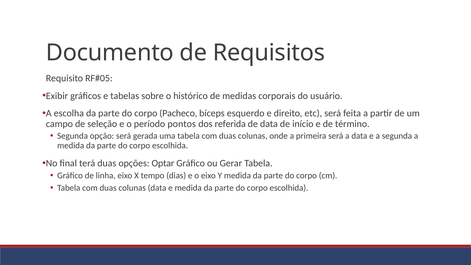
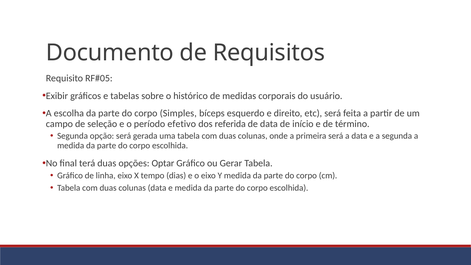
Pacheco: Pacheco -> Simples
pontos: pontos -> efetivo
